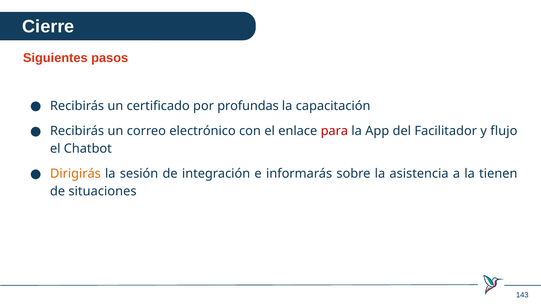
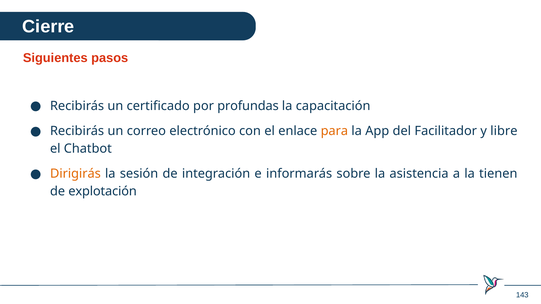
para colour: red -> orange
flujo: flujo -> libre
situaciones: situaciones -> explotación
